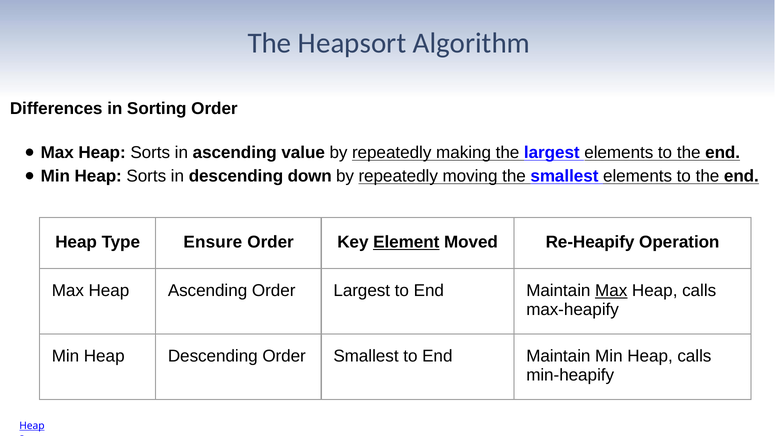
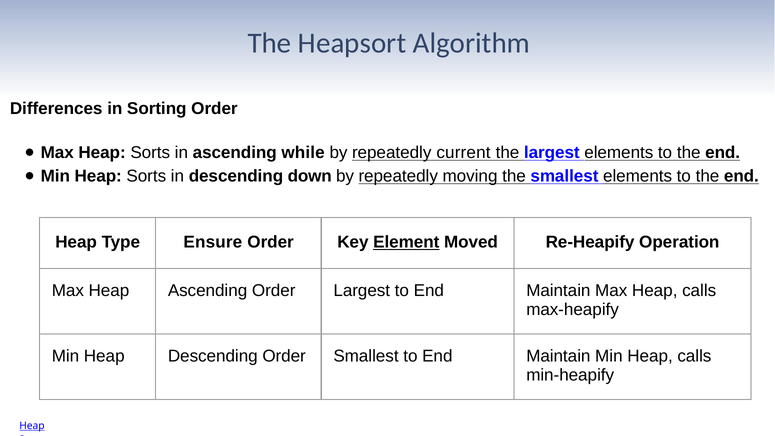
value: value -> while
making: making -> current
Max at (611, 291) underline: present -> none
